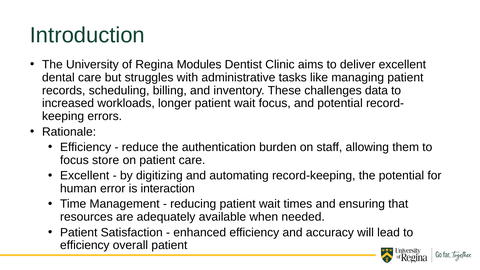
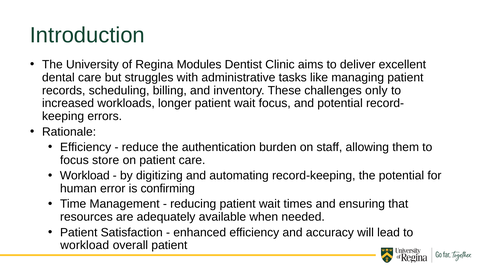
data: data -> only
Excellent at (85, 176): Excellent -> Workload
interaction: interaction -> confirming
efficiency at (85, 245): efficiency -> workload
